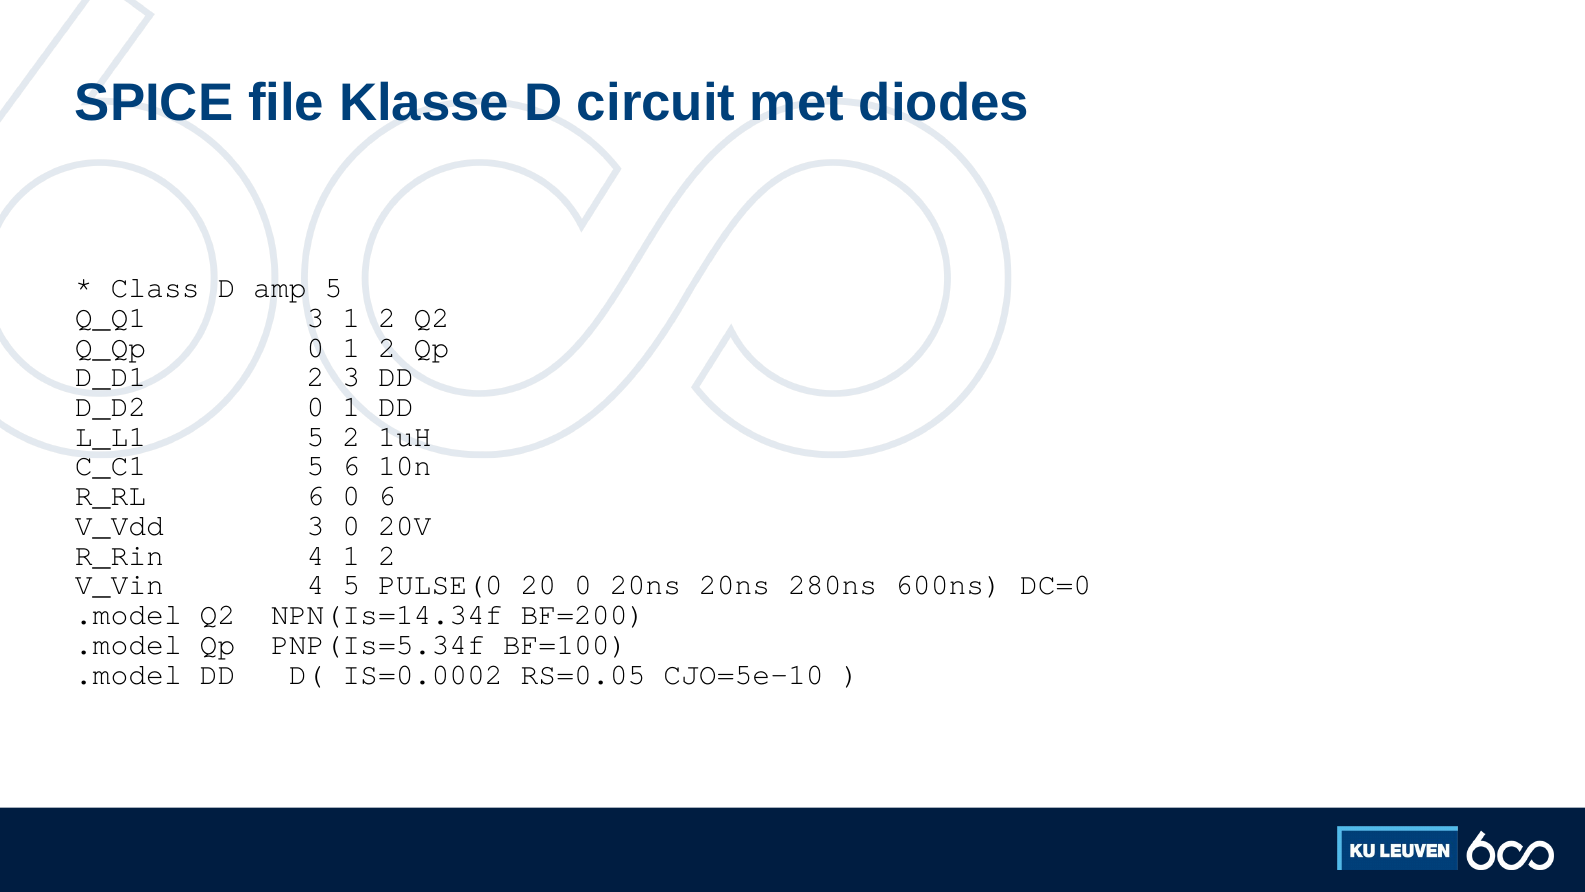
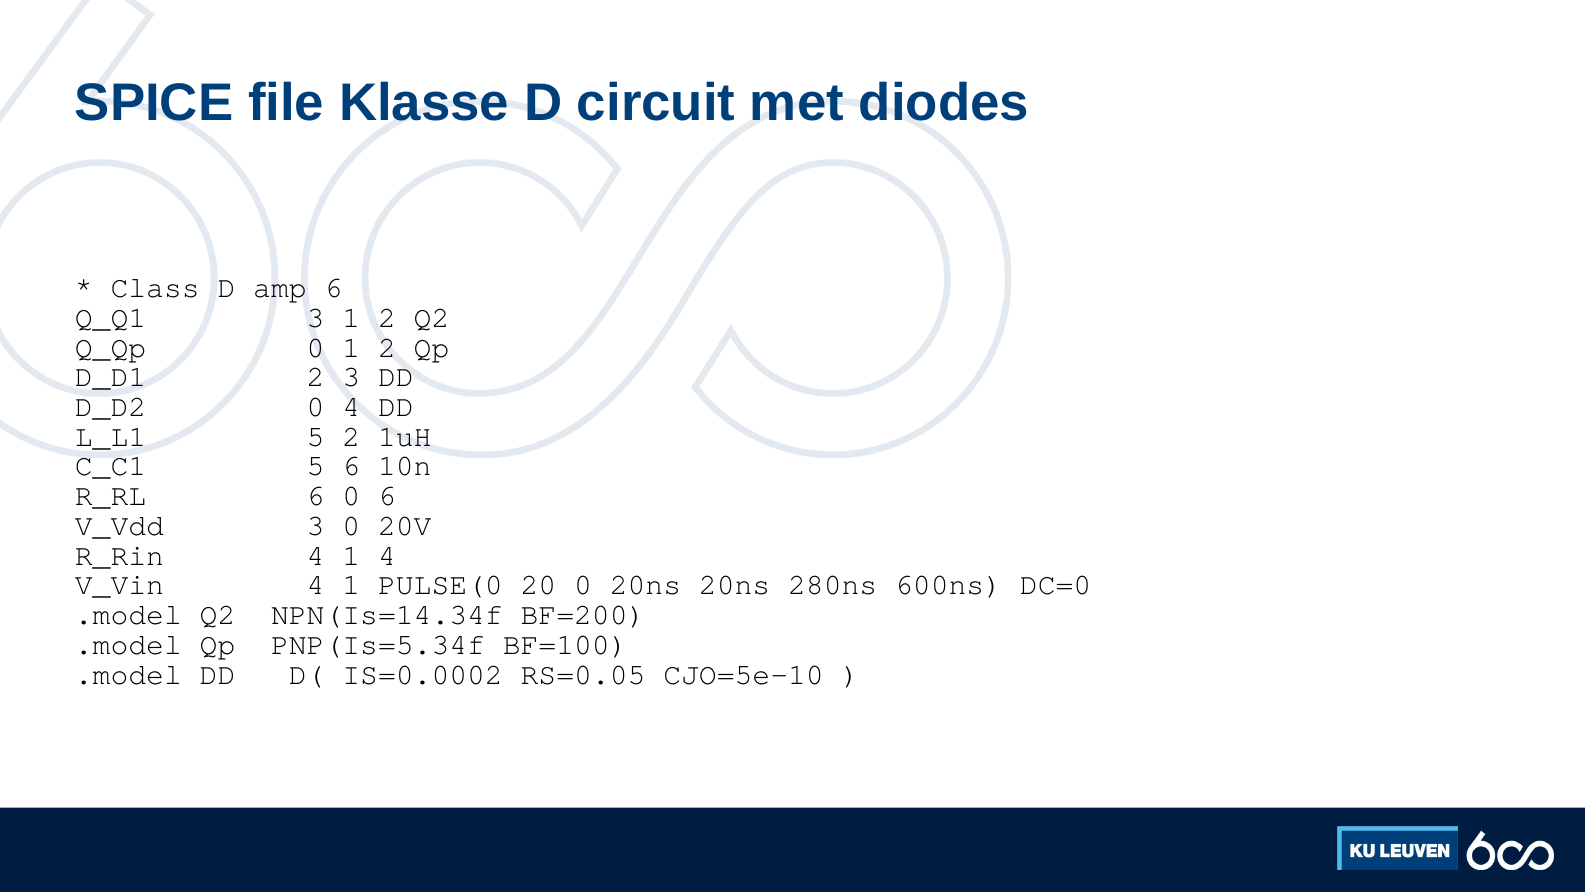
amp 5: 5 -> 6
D_D2 0 1: 1 -> 4
4 1 2: 2 -> 4
V_Vin 4 5: 5 -> 1
